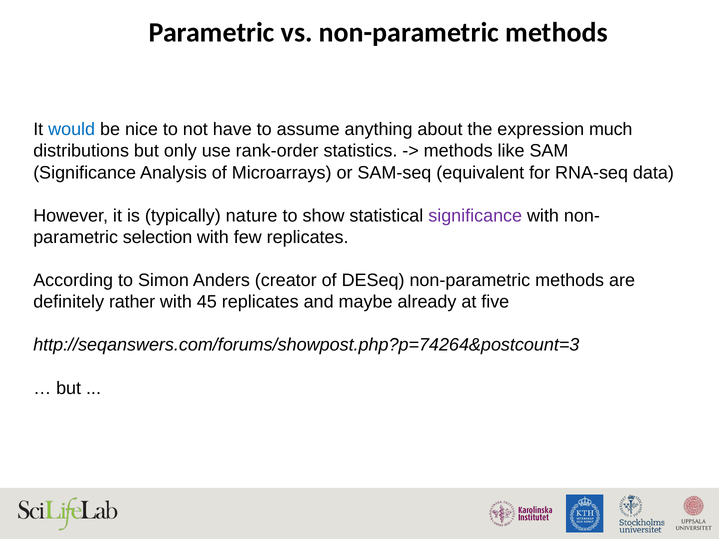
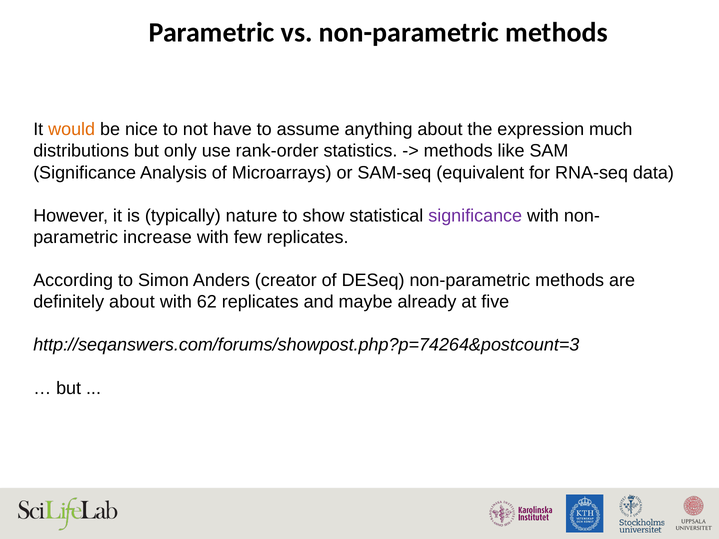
would colour: blue -> orange
selection: selection -> increase
definitely rather: rather -> about
45: 45 -> 62
